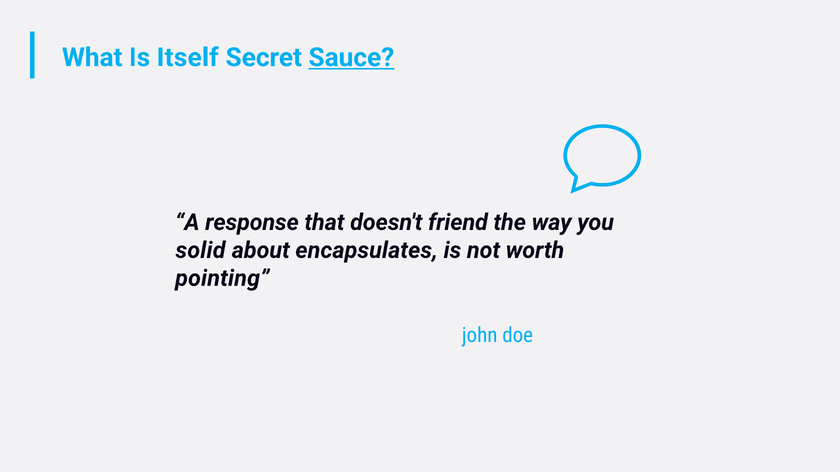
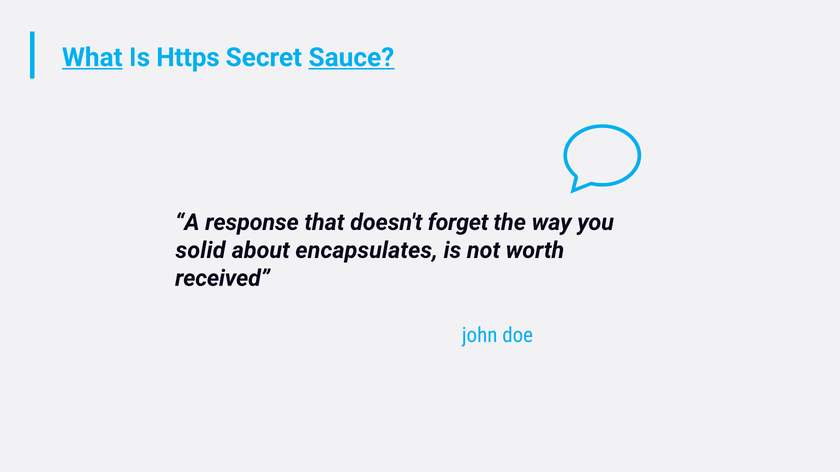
What underline: none -> present
Itself: Itself -> Https
friend: friend -> forget
pointing: pointing -> received
